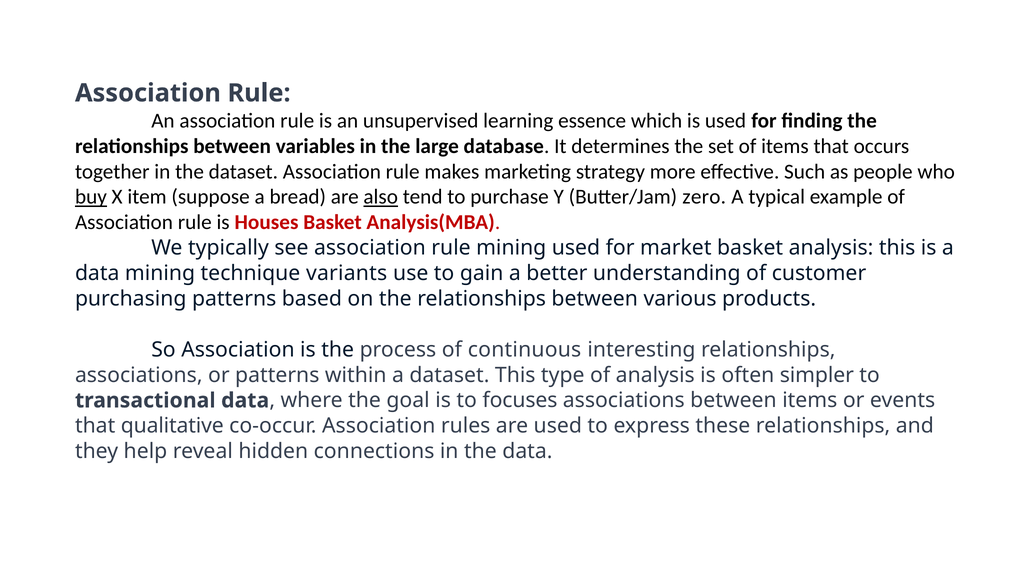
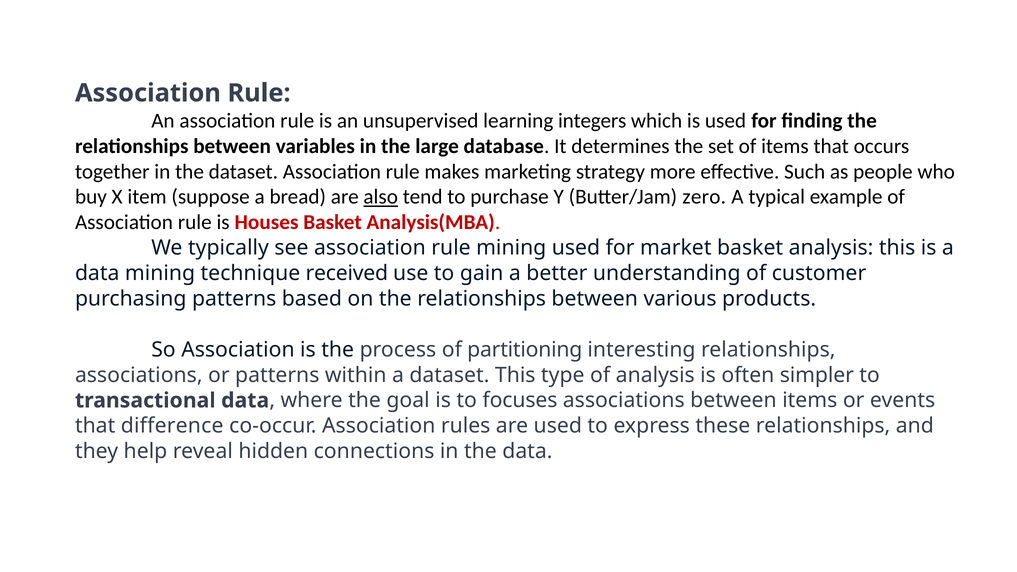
essence: essence -> integers
buy underline: present -> none
variants: variants -> received
continuous: continuous -> partitioning
qualitative: qualitative -> difference
